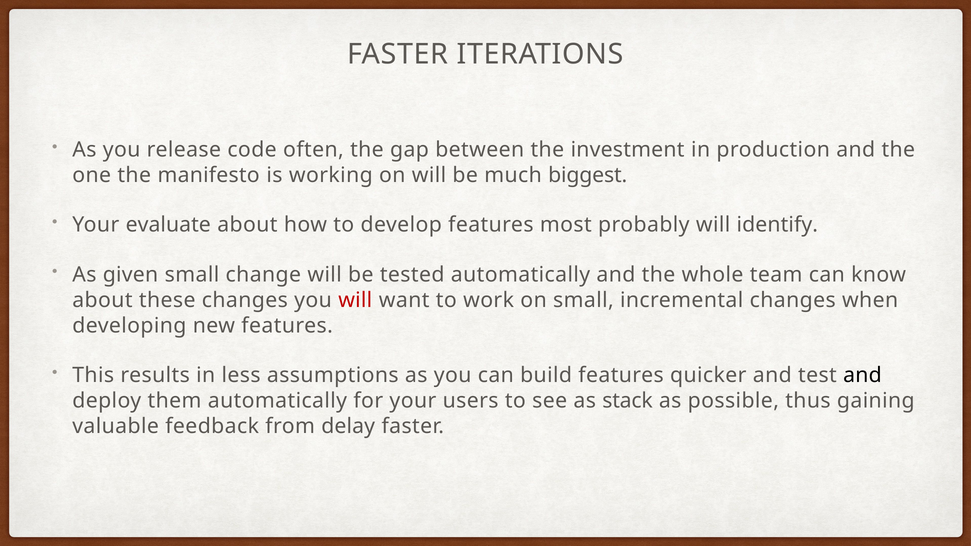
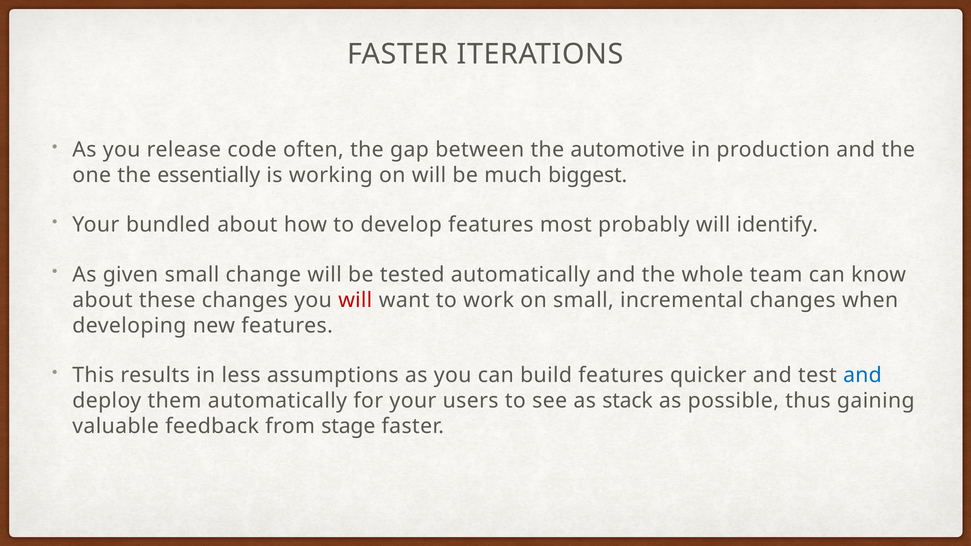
investment: investment -> automotive
manifesto: manifesto -> essentially
evaluate: evaluate -> bundled
and at (862, 376) colour: black -> blue
delay: delay -> stage
